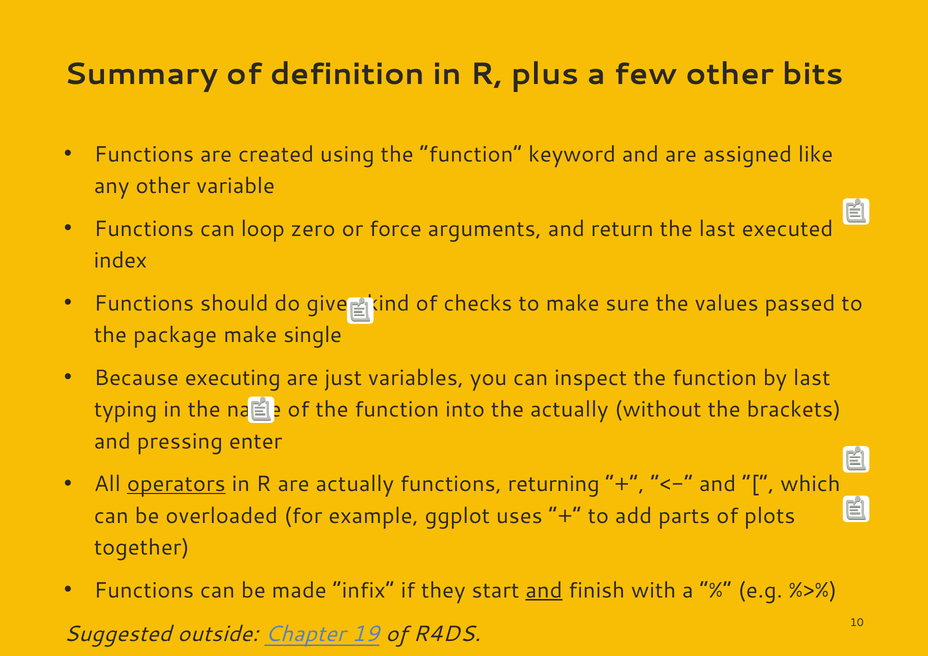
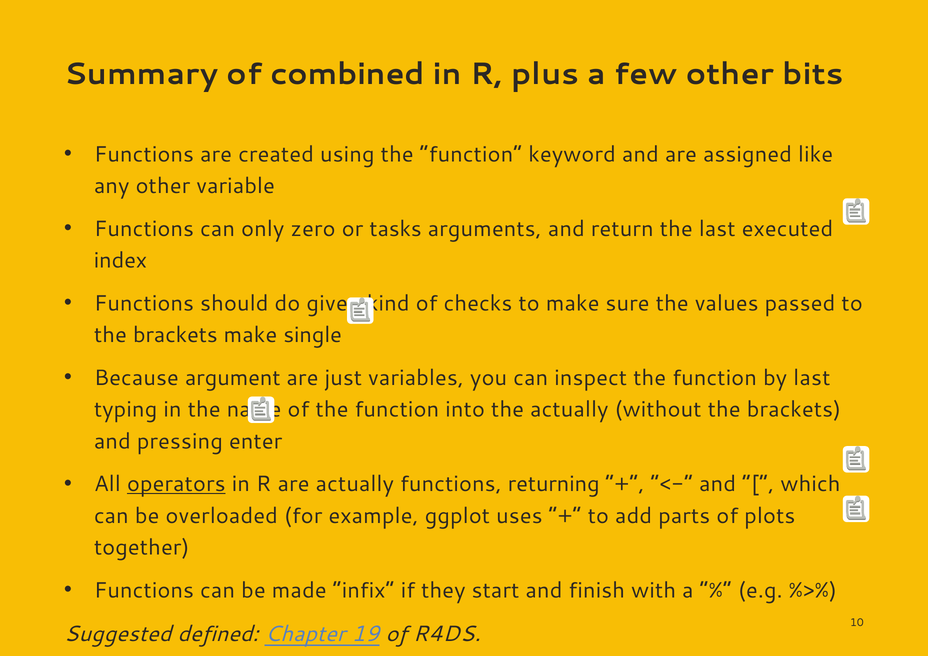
definition: definition -> combined
loop: loop -> only
force: force -> tasks
package at (175, 335): package -> brackets
executing: executing -> argument
and at (544, 590) underline: present -> none
outside: outside -> defined
